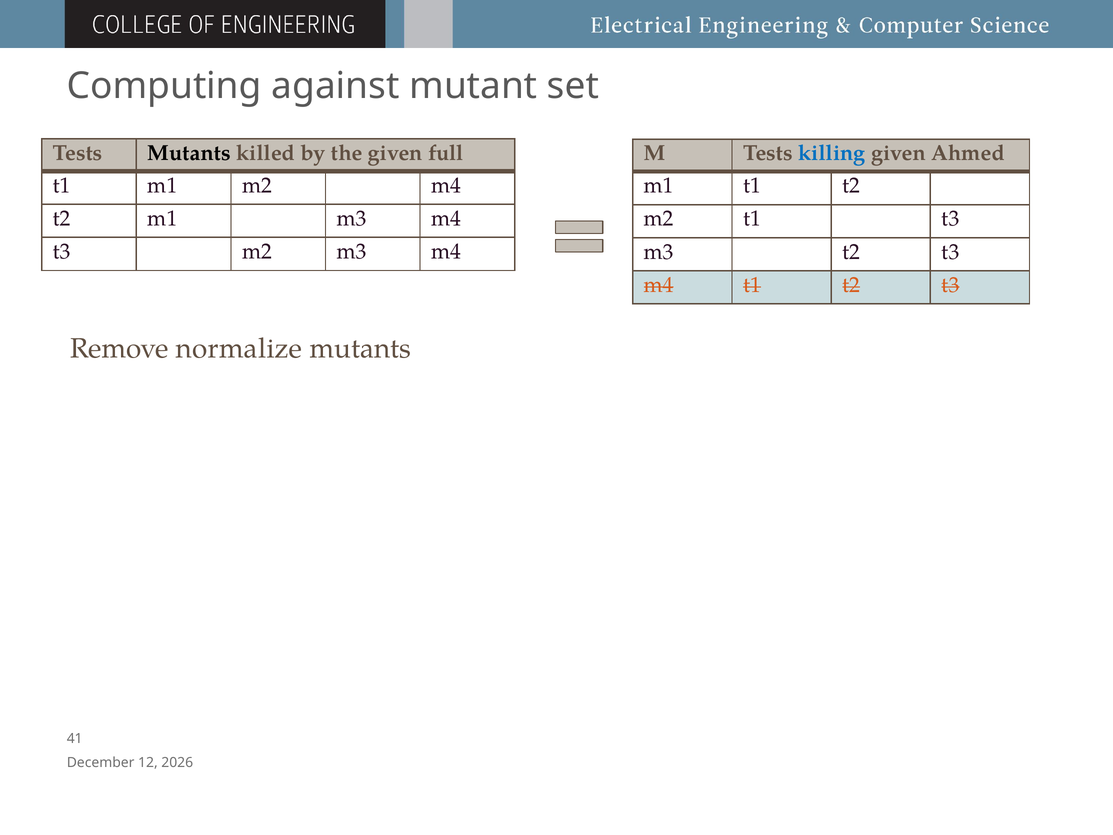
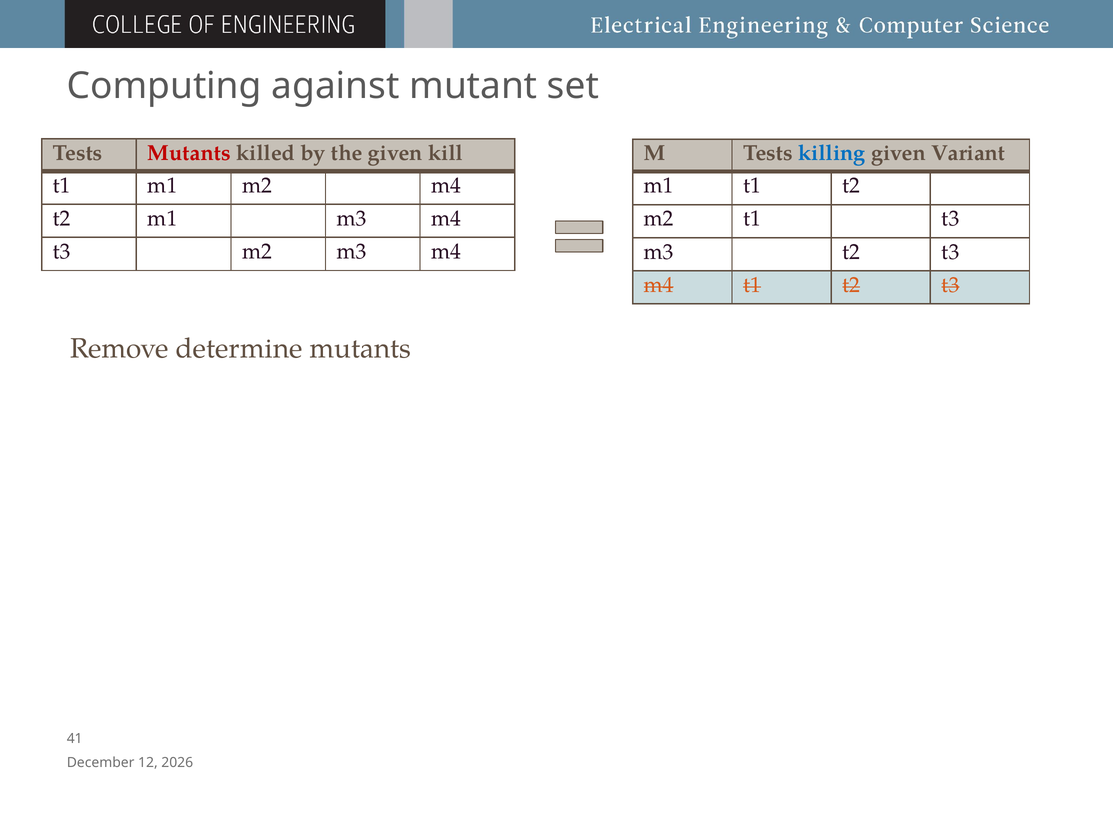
Mutants at (189, 153) colour: black -> red
full: full -> kill
Ahmed: Ahmed -> Variant
normalize: normalize -> determine
